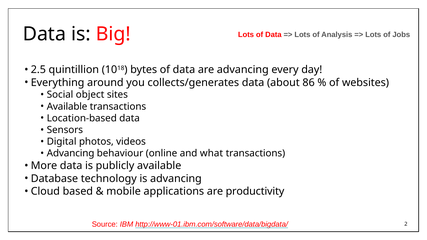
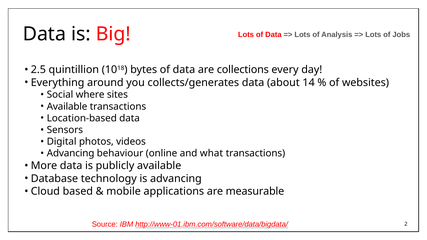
are advancing: advancing -> collections
86: 86 -> 14
object: object -> where
productivity: productivity -> measurable
